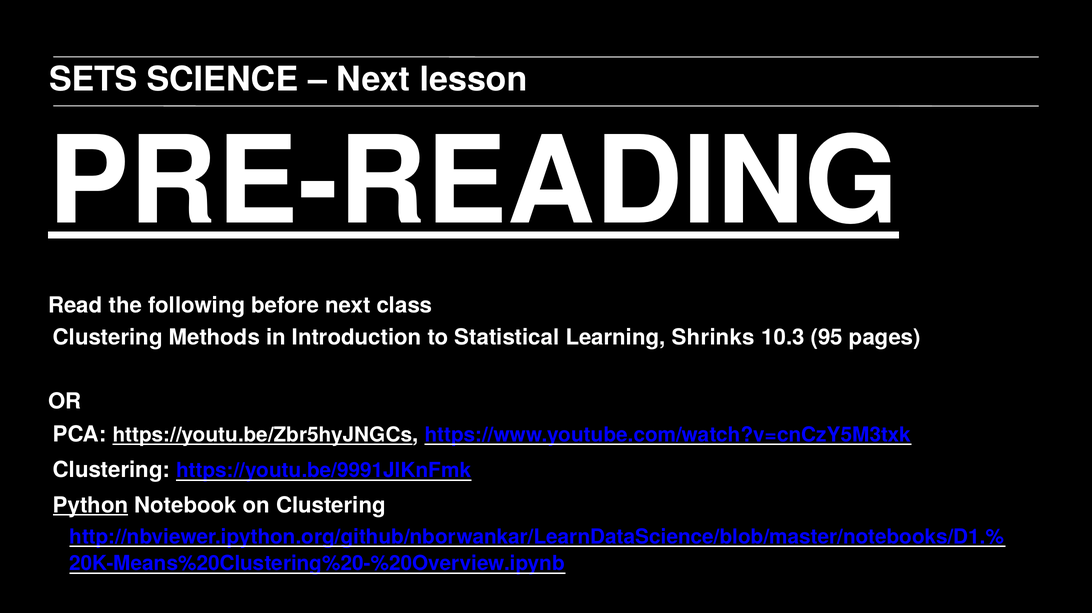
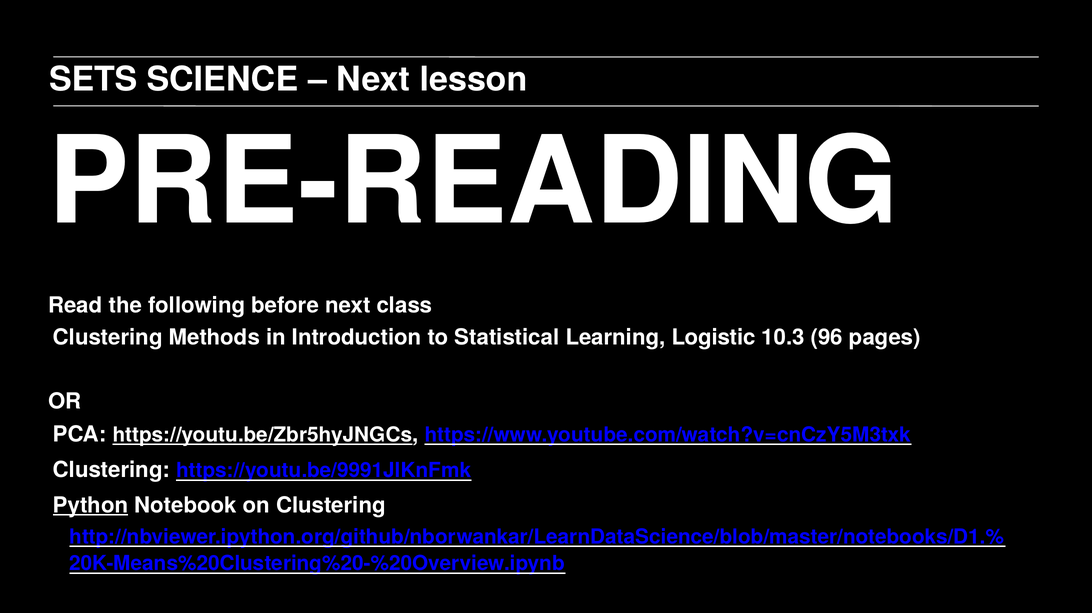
PRE-READING underline: present -> none
Shrinks: Shrinks -> Logistic
95: 95 -> 96
